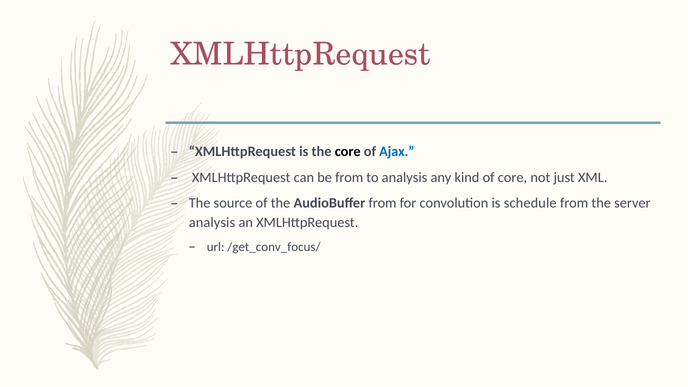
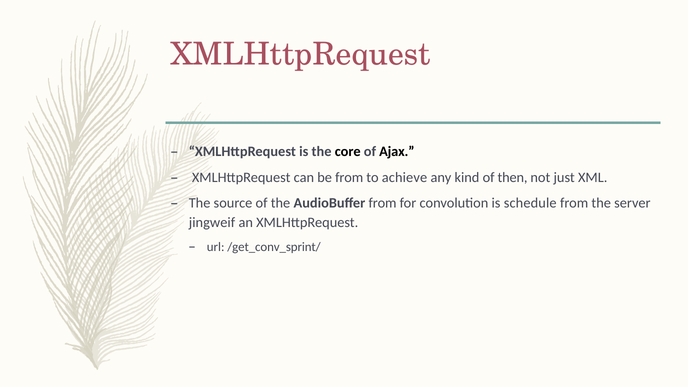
Ajax colour: blue -> black
to analysis: analysis -> achieve
of core: core -> then
analysis at (212, 222): analysis -> jingweif
/get_conv_focus/: /get_conv_focus/ -> /get_conv_sprint/
